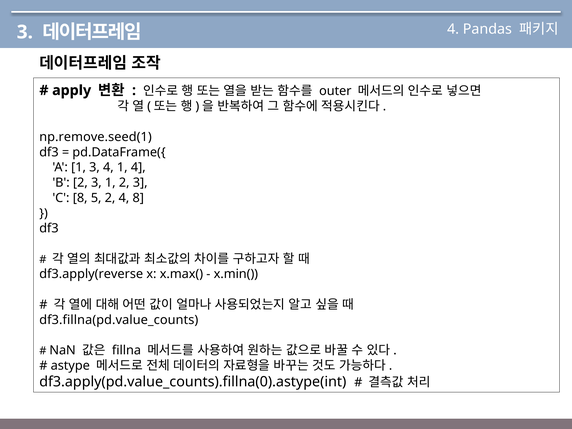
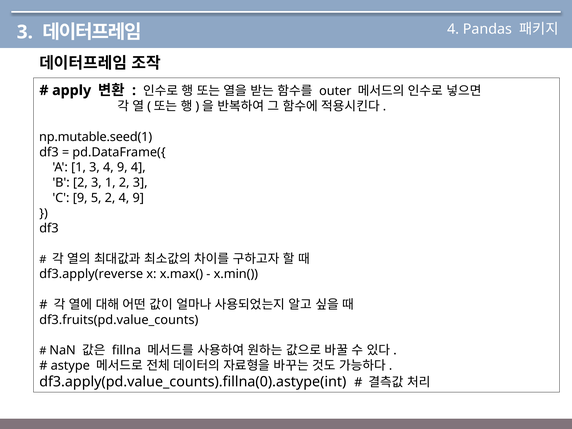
np.remove.seed(1: np.remove.seed(1 -> np.mutable.seed(1
3 4 1: 1 -> 9
C 8: 8 -> 9
2 4 8: 8 -> 9
df3.fillna(pd.value_counts: df3.fillna(pd.value_counts -> df3.fruits(pd.value_counts
